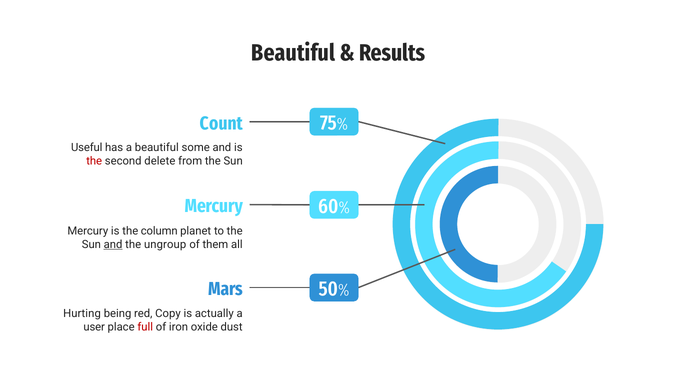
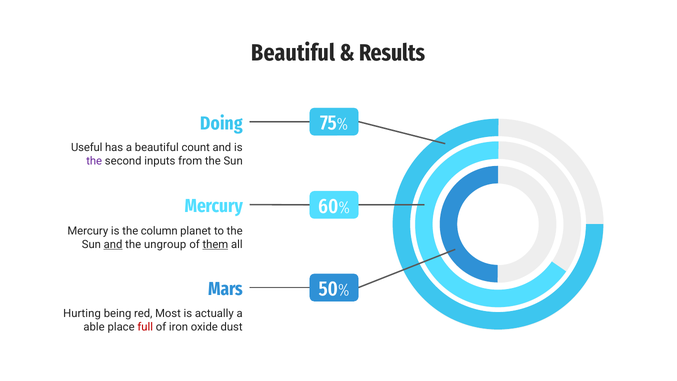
Count: Count -> Doing
some: some -> count
the at (94, 161) colour: red -> purple
delete: delete -> inputs
them underline: none -> present
Copy: Copy -> Most
user: user -> able
